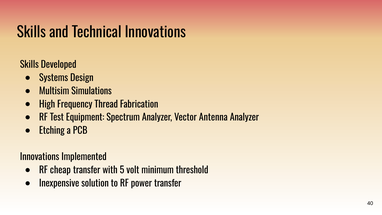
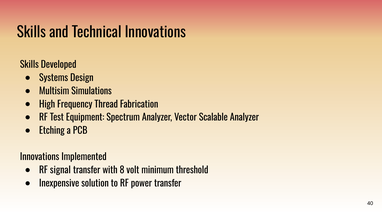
Antenna: Antenna -> Scalable
cheap: cheap -> signal
5: 5 -> 8
